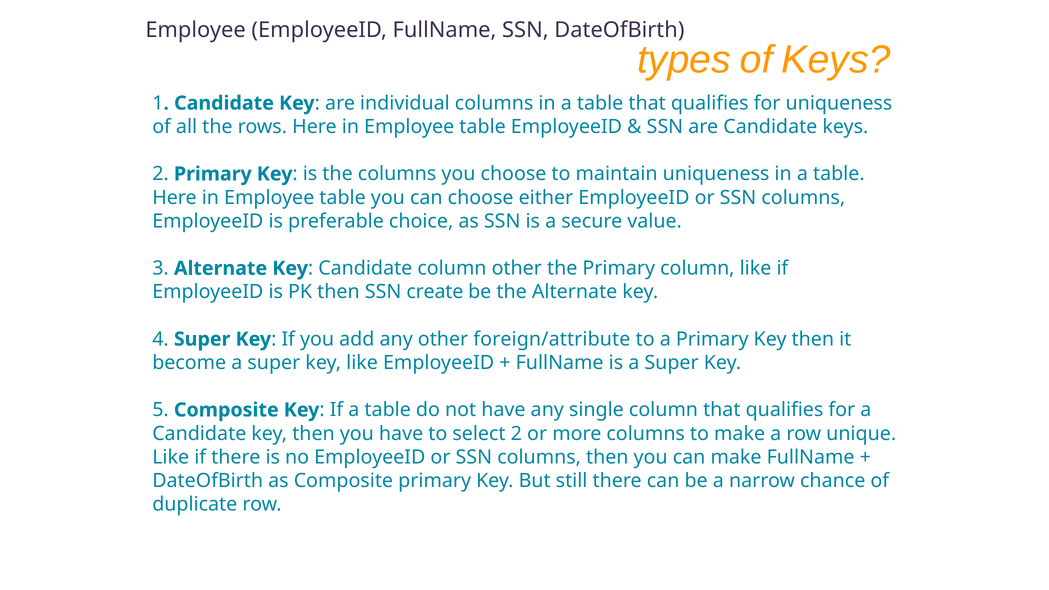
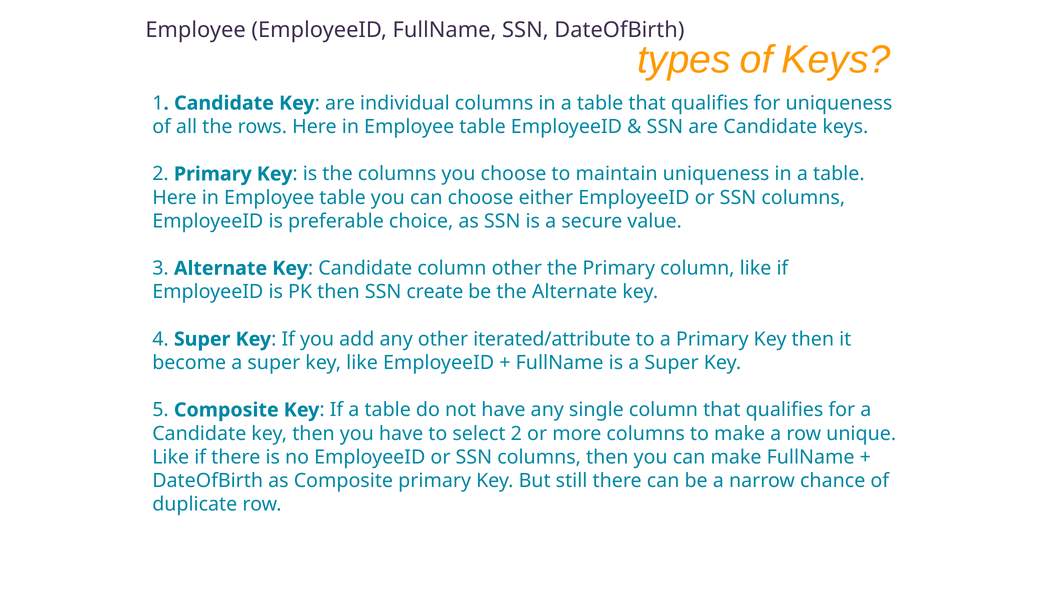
foreign/attribute: foreign/attribute -> iterated/attribute
